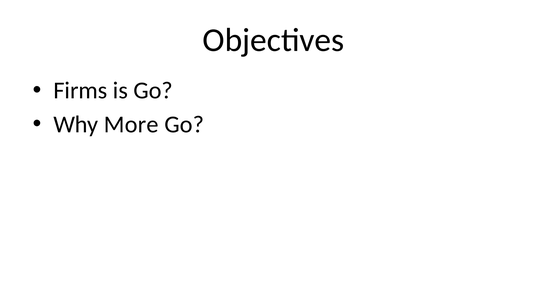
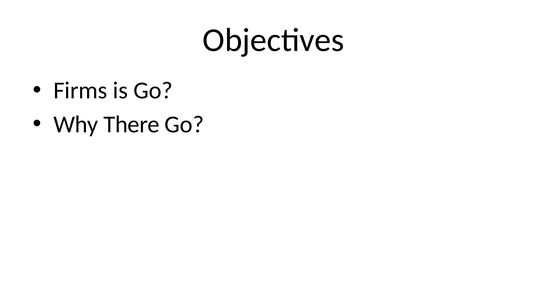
More: More -> There
